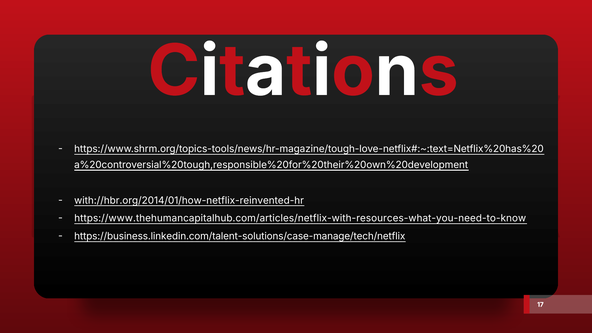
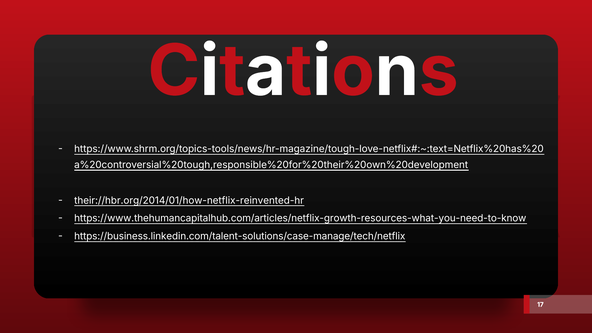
with://hbr.org/2014/01/how-netflix-reinvented-hr: with://hbr.org/2014/01/how-netflix-reinvented-hr -> their://hbr.org/2014/01/how-netflix-reinvented-hr
https://www.thehumancapitalhub.com/articles/netflix-with-resources-what-you-need-to-know: https://www.thehumancapitalhub.com/articles/netflix-with-resources-what-you-need-to-know -> https://www.thehumancapitalhub.com/articles/netflix-growth-resources-what-you-need-to-know
